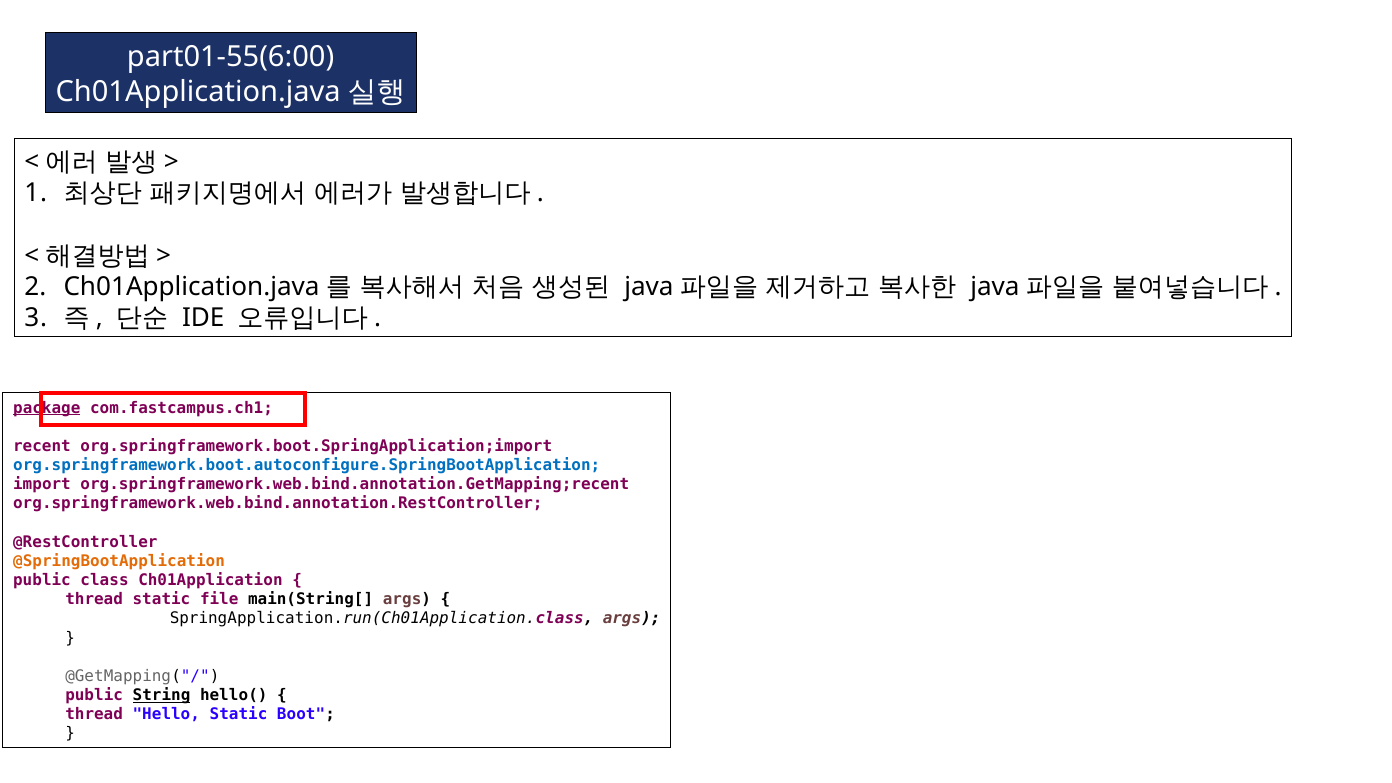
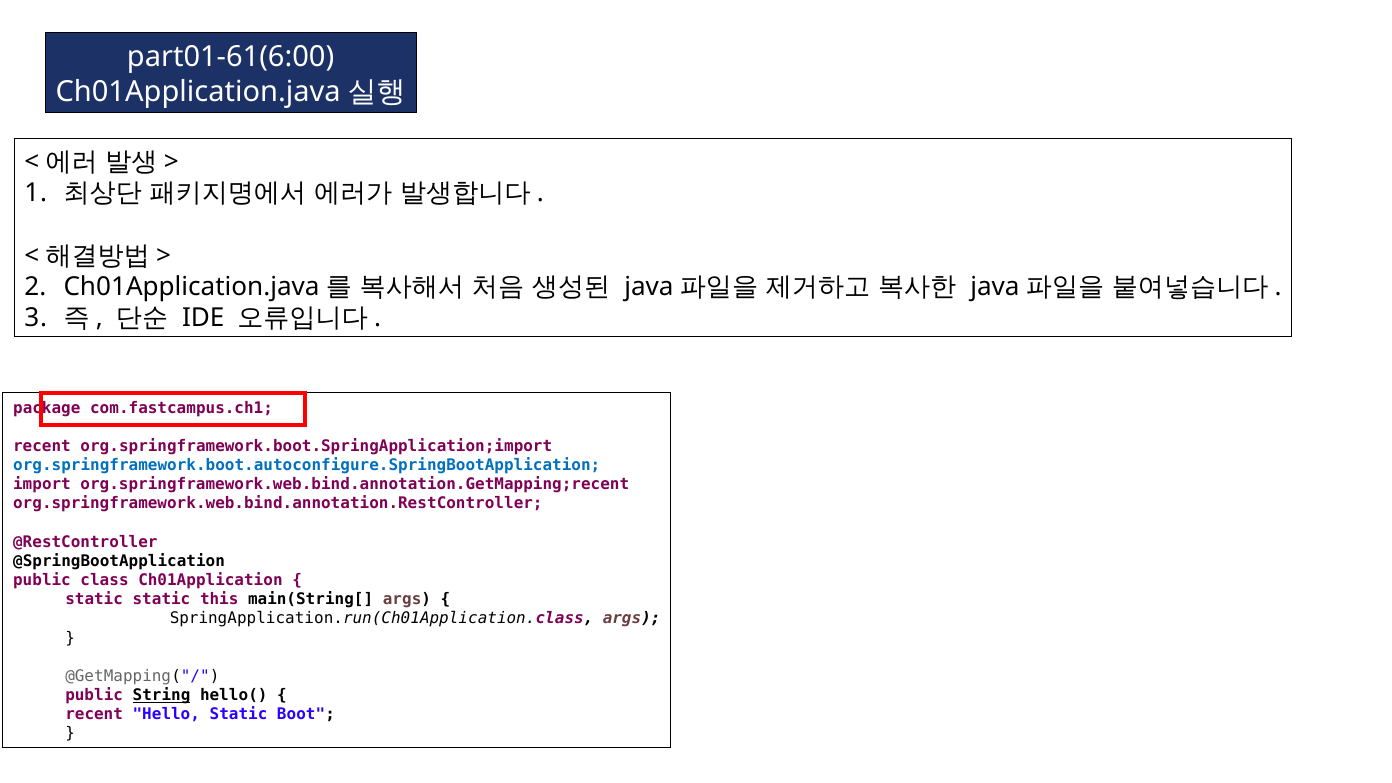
part01-55(6:00: part01-55(6:00 -> part01-61(6:00
package underline: present -> none
@SpringBootApplication colour: orange -> black
thread at (94, 599): thread -> static
file: file -> this
thread at (94, 714): thread -> recent
